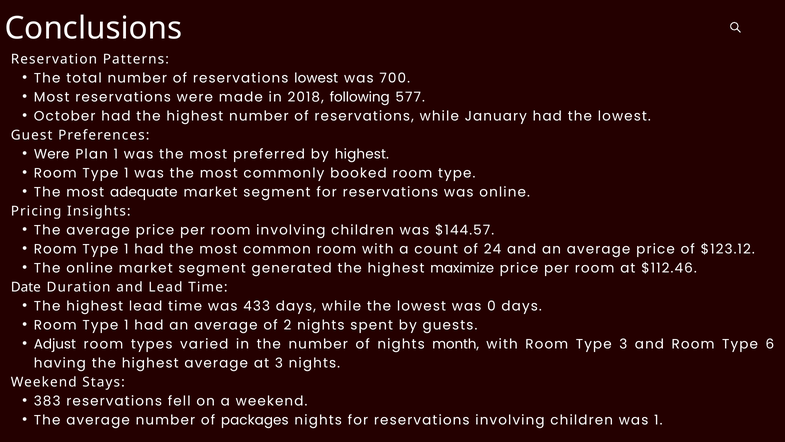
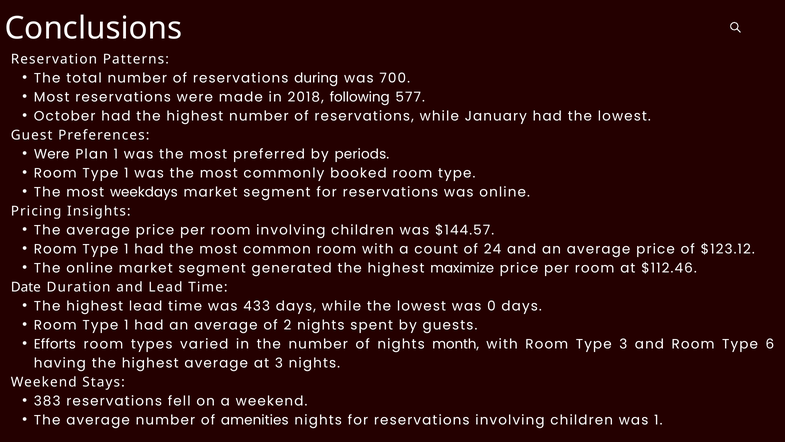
reservations lowest: lowest -> during
by highest: highest -> periods
adequate: adequate -> weekdays
Adjust: Adjust -> Efforts
packages: packages -> amenities
